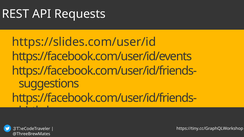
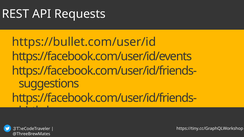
https://slides.com/user/id: https://slides.com/user/id -> https://bullet.com/user/id
